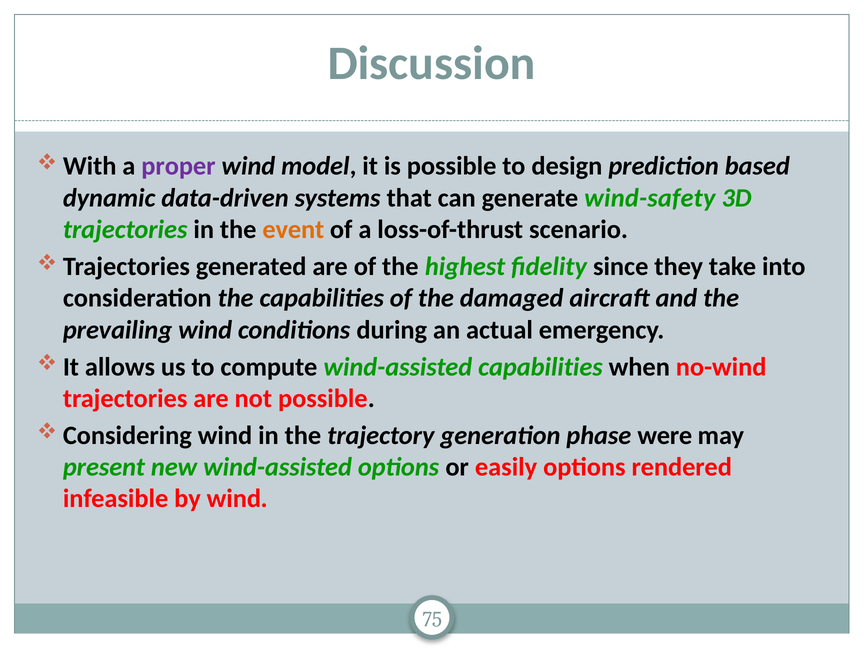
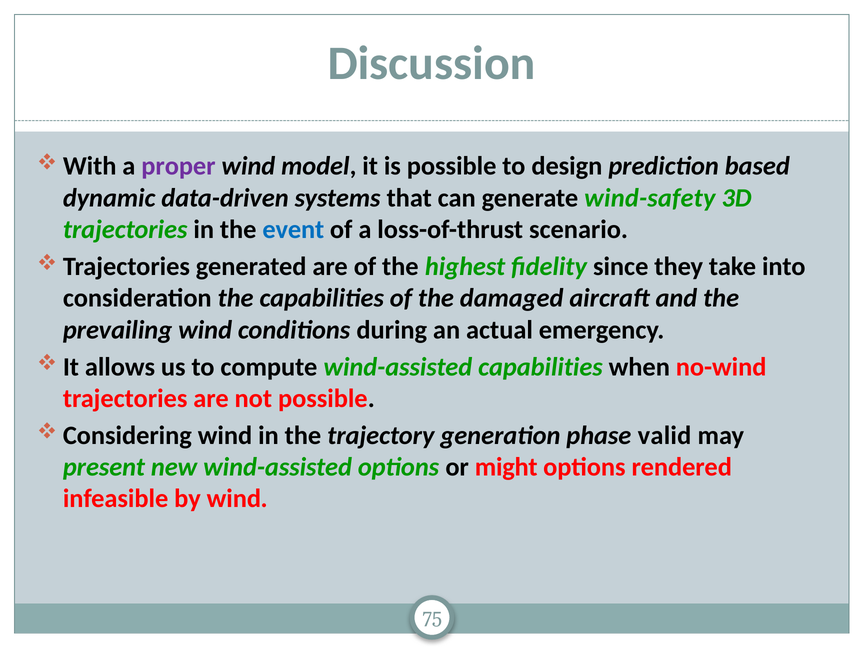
event colour: orange -> blue
were: were -> valid
easily: easily -> might
